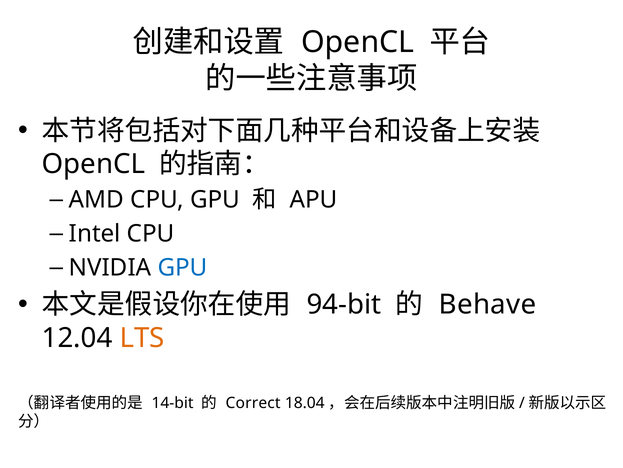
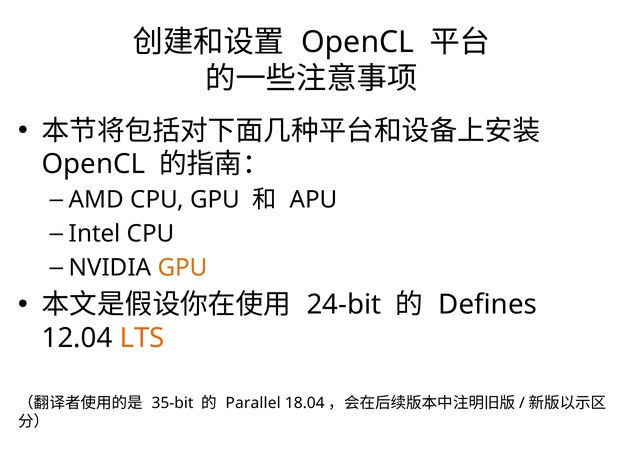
GPU at (183, 267) colour: blue -> orange
94-bit: 94-bit -> 24-bit
Behave: Behave -> Defines
14-bit: 14-bit -> 35-bit
Correct: Correct -> Parallel
